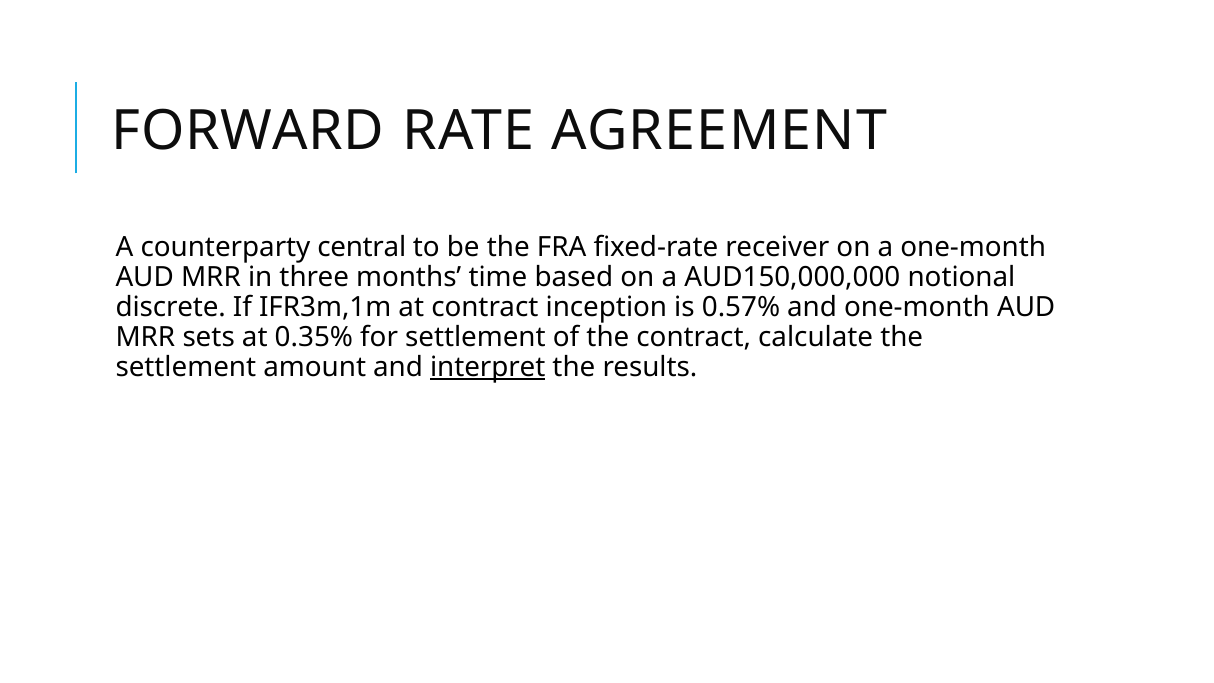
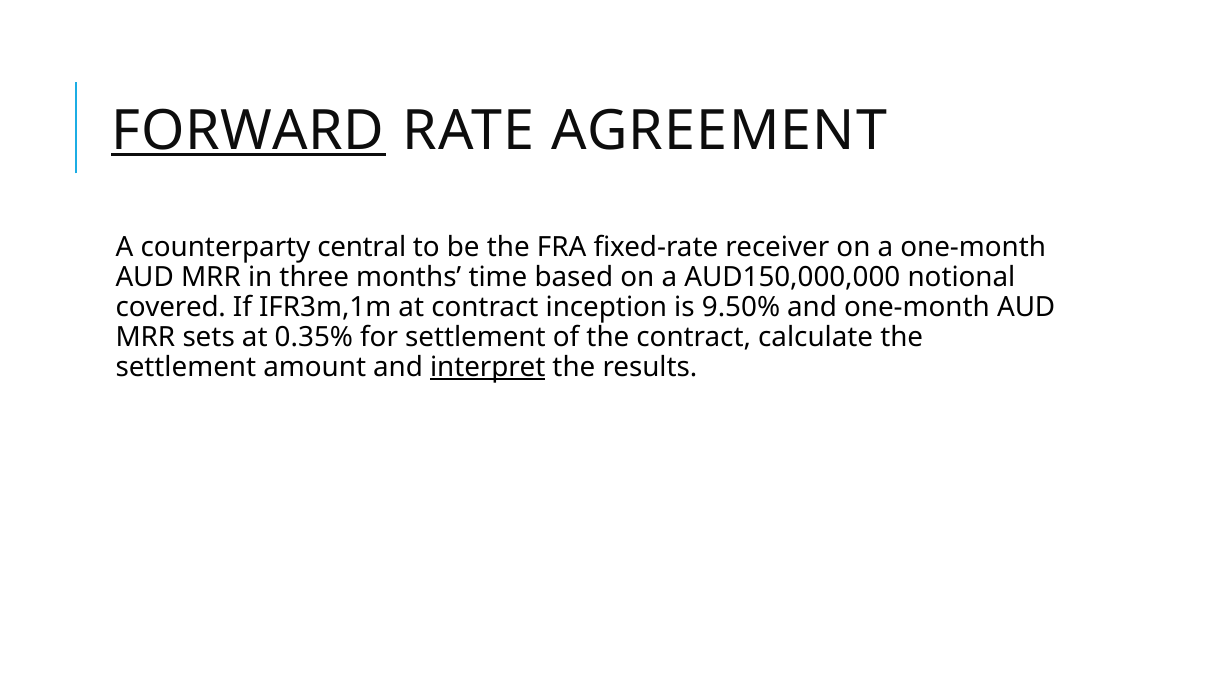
FORWARD underline: none -> present
discrete: discrete -> covered
0.57%: 0.57% -> 9.50%
